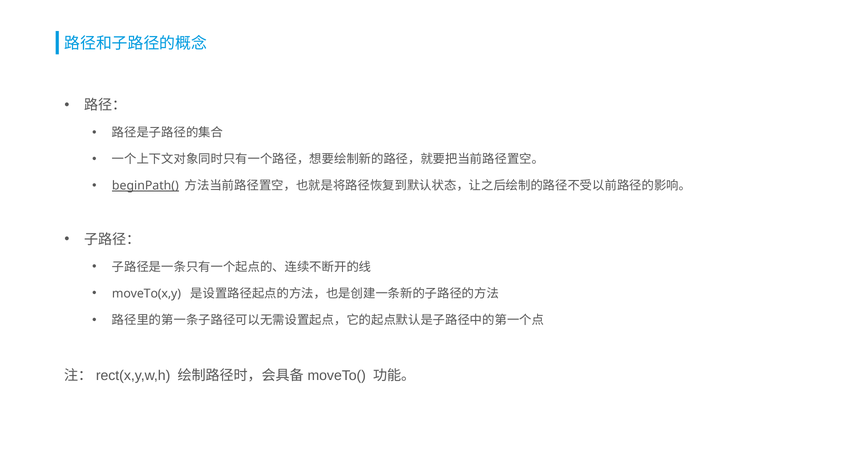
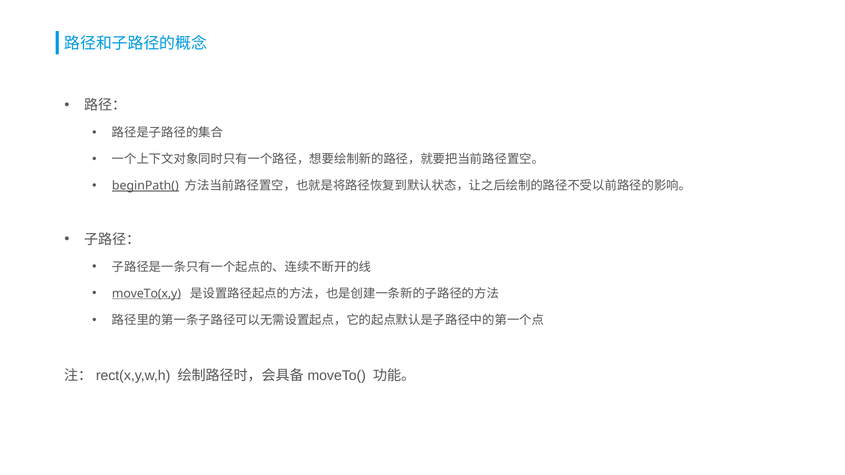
moveTo(x,y underline: none -> present
